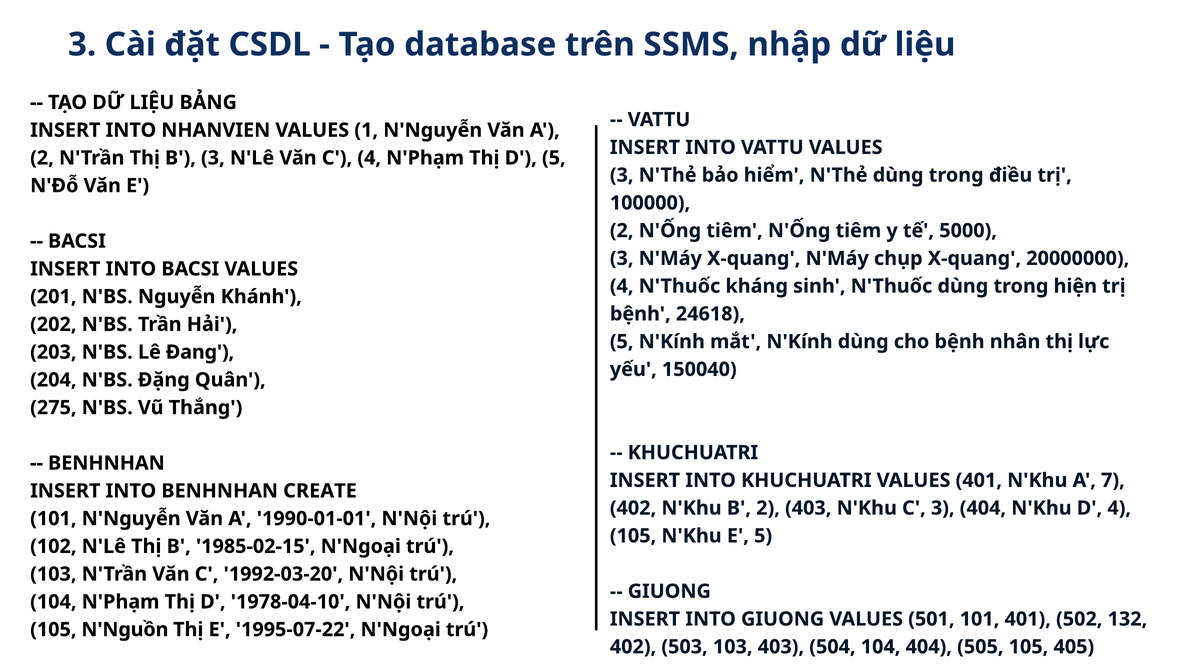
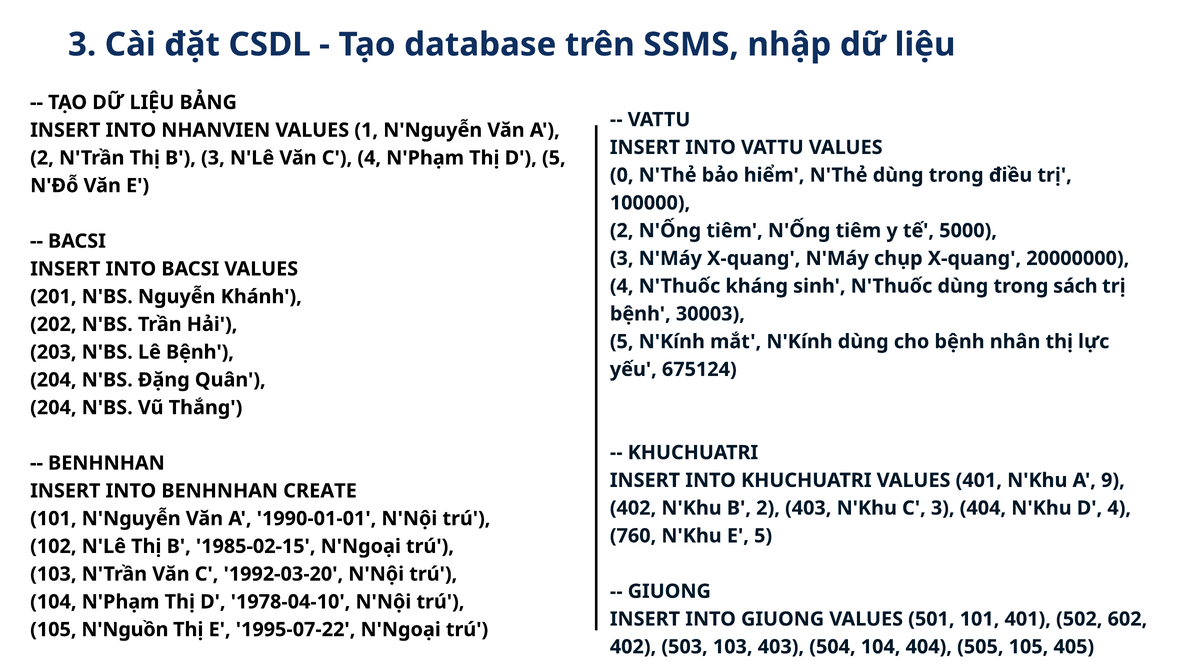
3 at (622, 175): 3 -> 0
hiện: hiện -> sách
24618: 24618 -> 30003
Lê Đang: Đang -> Bệnh
150040: 150040 -> 675124
275 at (53, 408): 275 -> 204
7: 7 -> 9
105 at (633, 536): 105 -> 760
132: 132 -> 602
